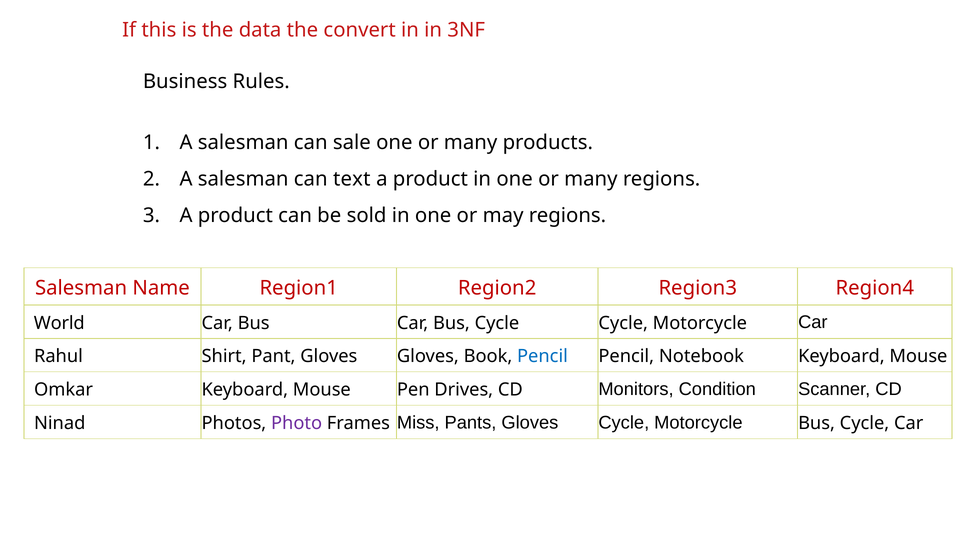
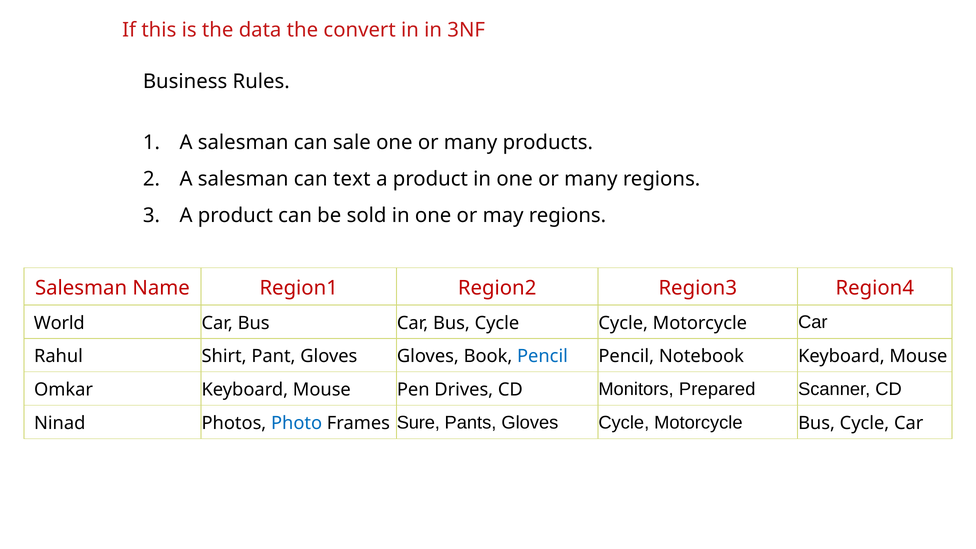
Condition: Condition -> Prepared
Photo colour: purple -> blue
Miss: Miss -> Sure
